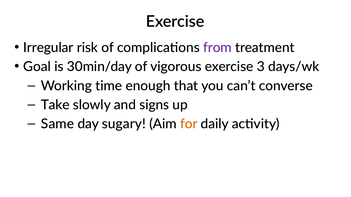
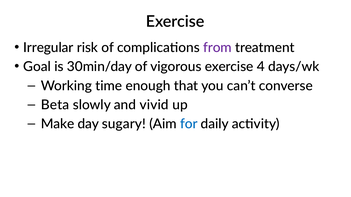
3: 3 -> 4
Take: Take -> Beta
signs: signs -> vivid
Same: Same -> Make
for colour: orange -> blue
